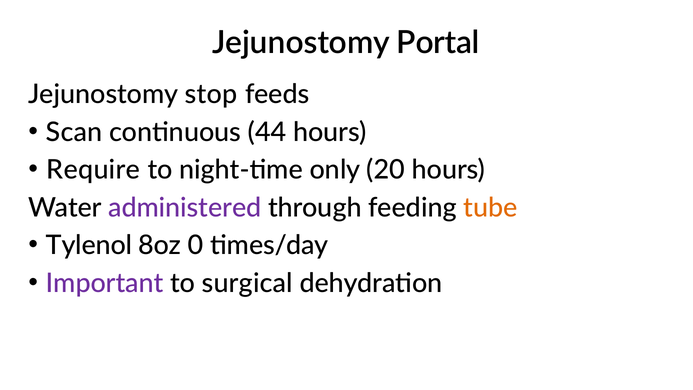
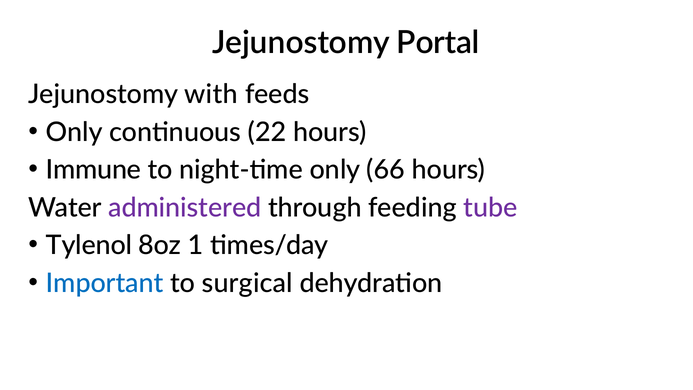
stop: stop -> with
Scan at (74, 132): Scan -> Only
44: 44 -> 22
Require: Require -> Immune
20: 20 -> 66
tube colour: orange -> purple
0: 0 -> 1
Important colour: purple -> blue
